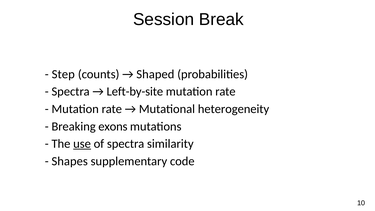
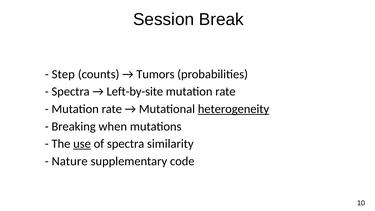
Shaped: Shaped -> Tumors
heterogeneity underline: none -> present
exons: exons -> when
Shapes: Shapes -> Nature
